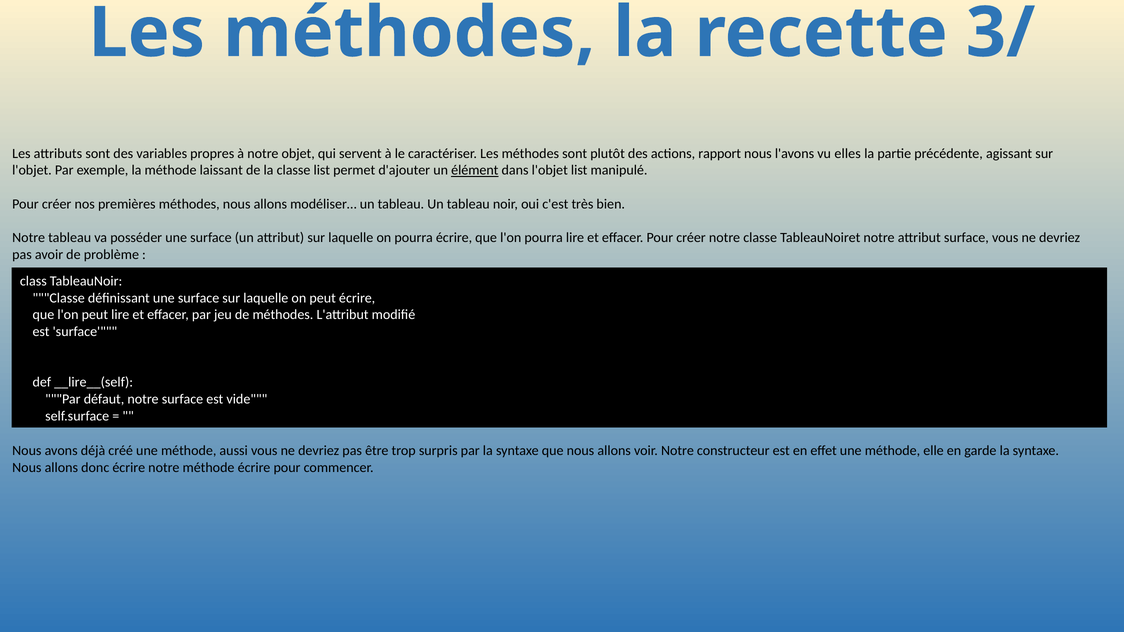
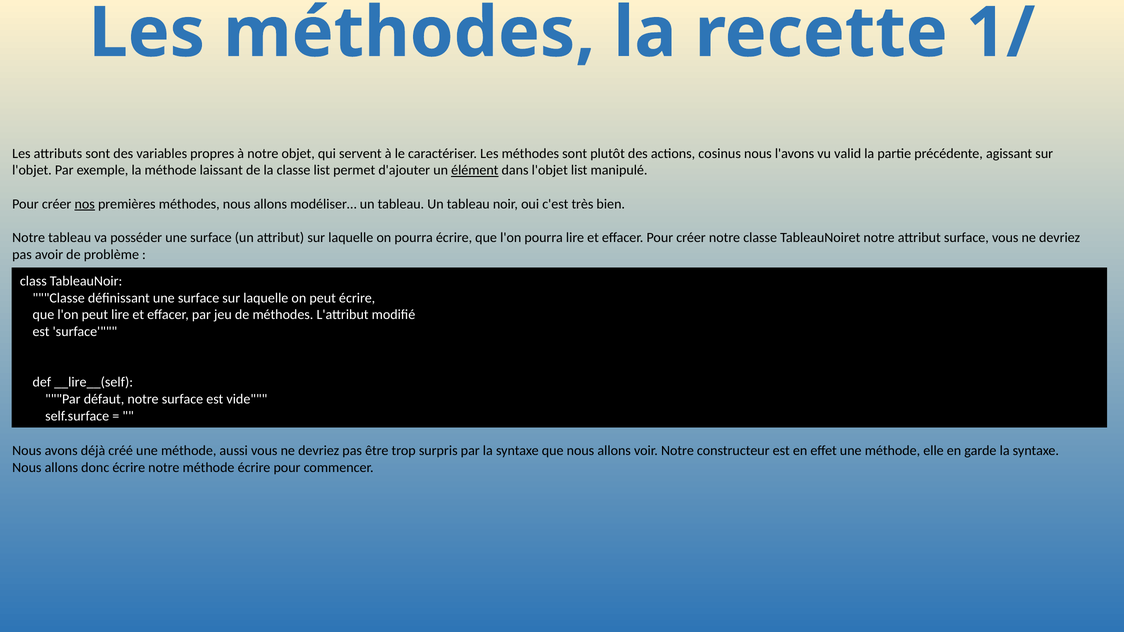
3/: 3/ -> 1/
rapport: rapport -> cosinus
elles: elles -> valid
nos underline: none -> present
